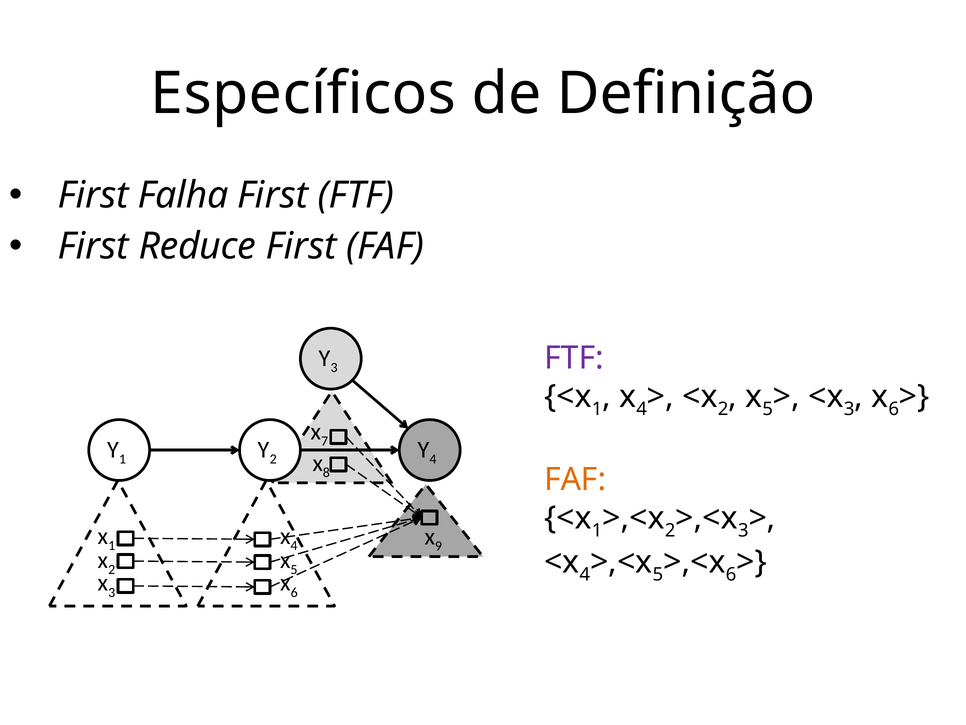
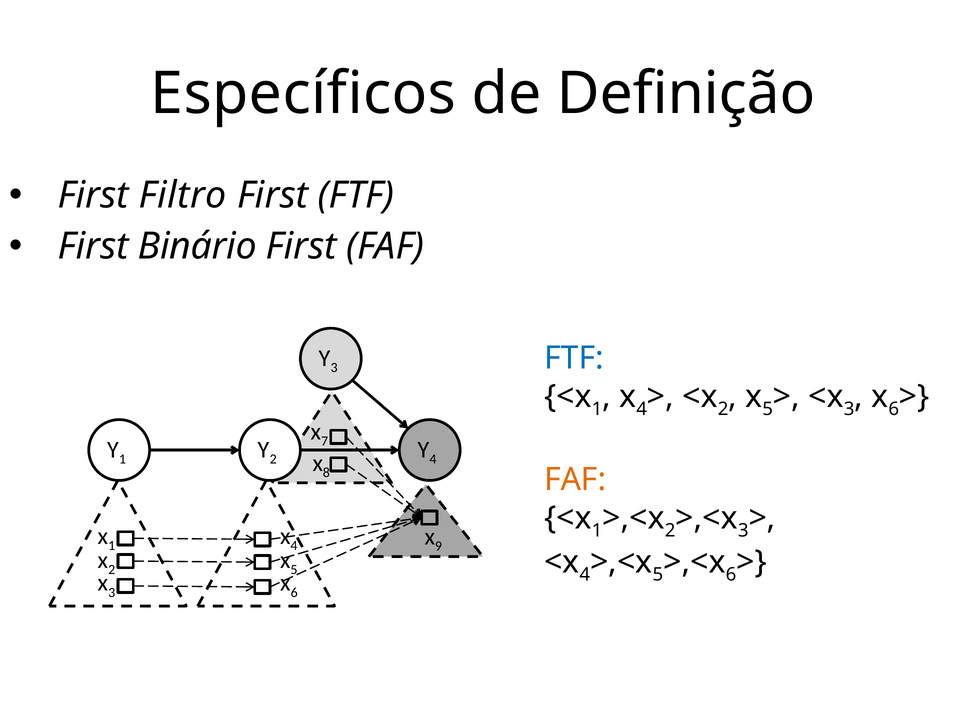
Falha: Falha -> Filtro
Reduce: Reduce -> Binário
FTF at (574, 358) colour: purple -> blue
